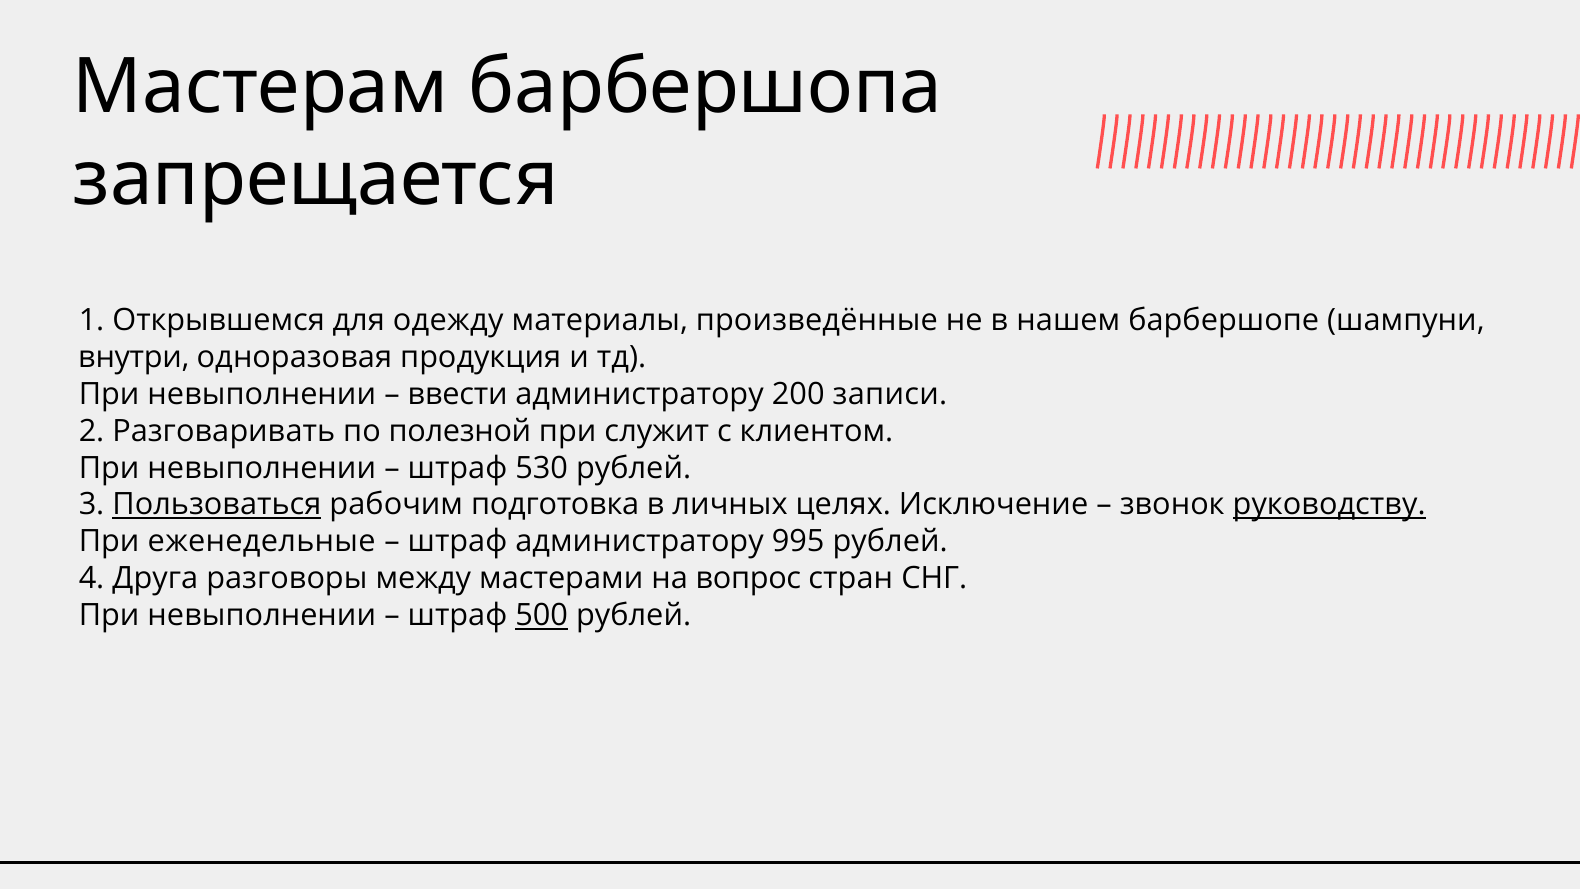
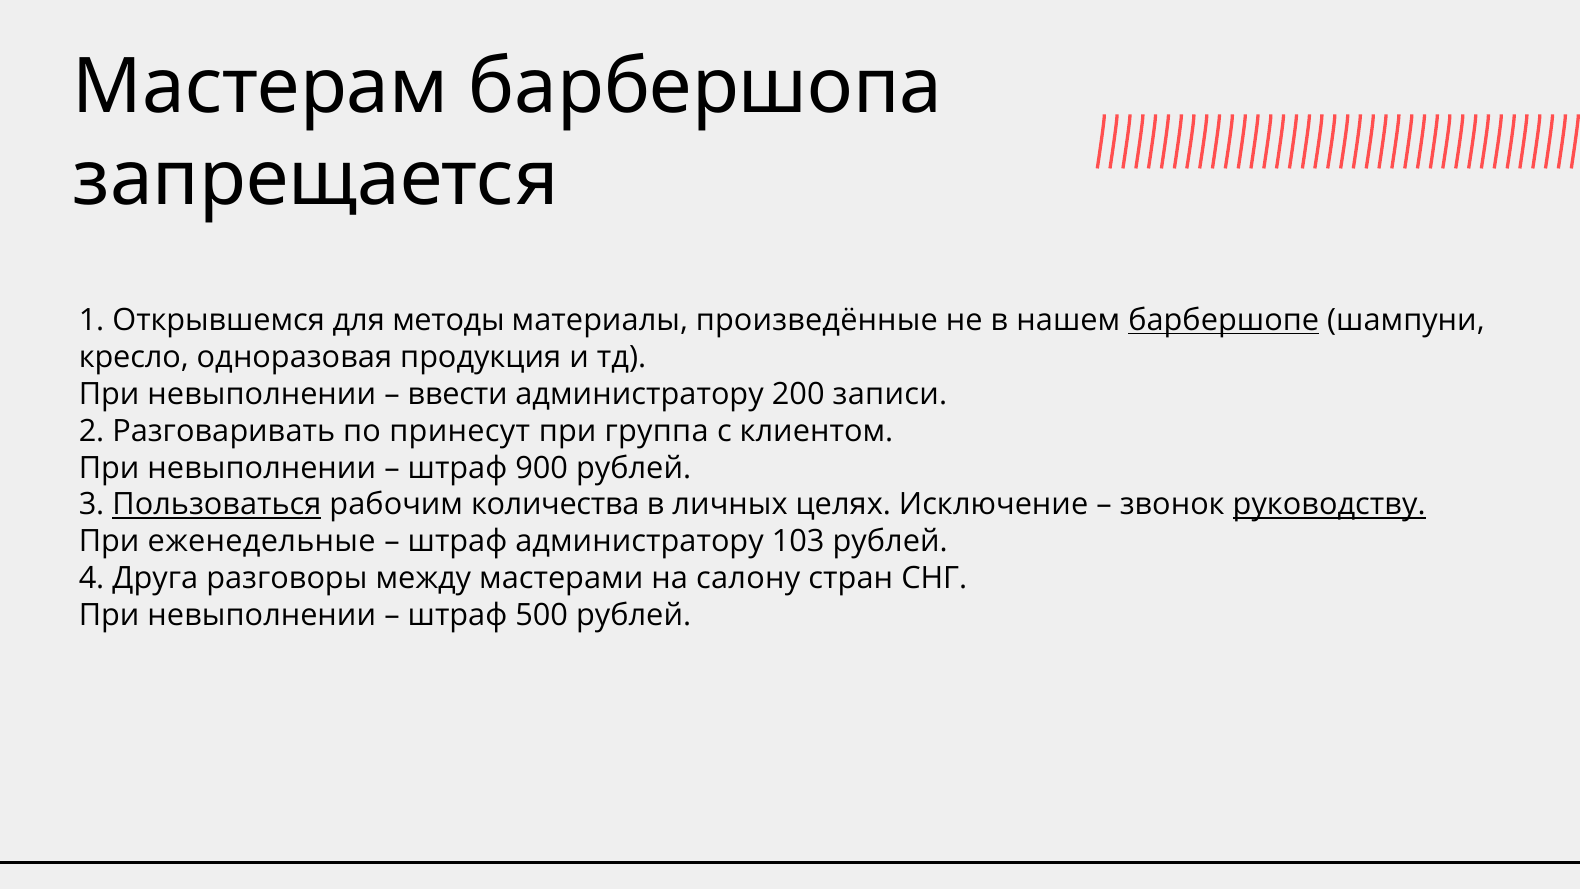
одежду: одежду -> методы
барбершопе underline: none -> present
внутри: внутри -> кресло
полезной: полезной -> принесут
служит: служит -> группа
530: 530 -> 900
подготовка: подготовка -> количества
995: 995 -> 103
вопрос: вопрос -> салону
500 underline: present -> none
